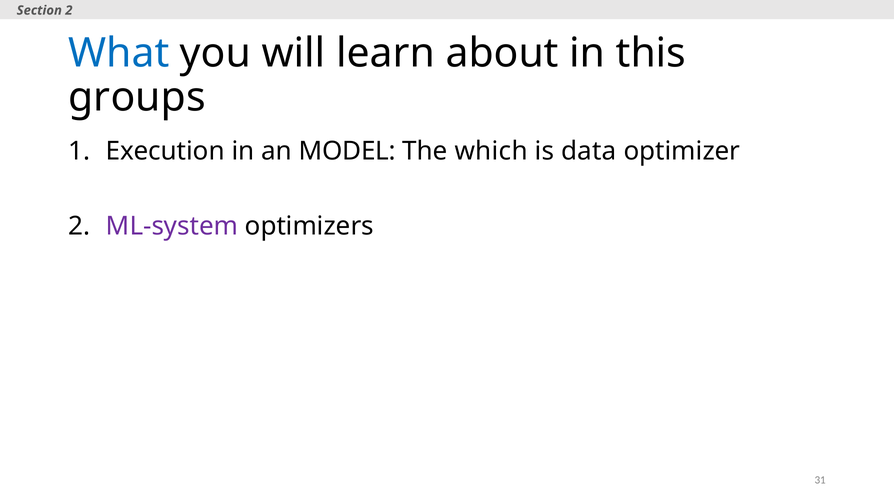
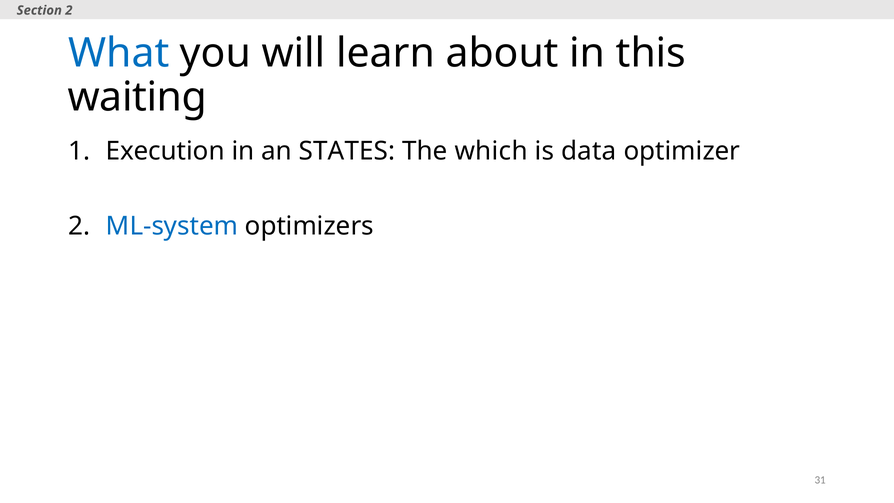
groups: groups -> waiting
MODEL: MODEL -> STATES
ML-system colour: purple -> blue
